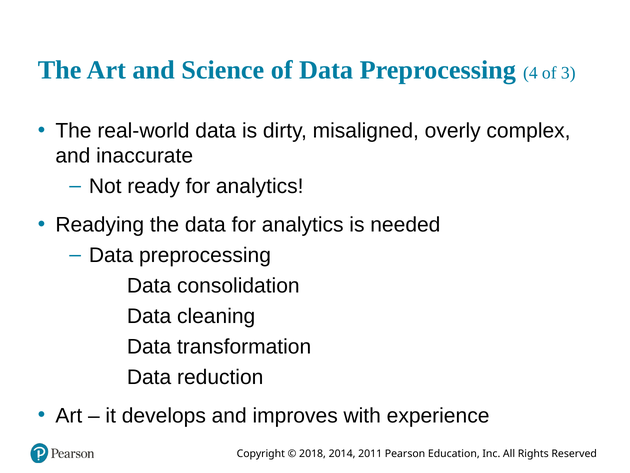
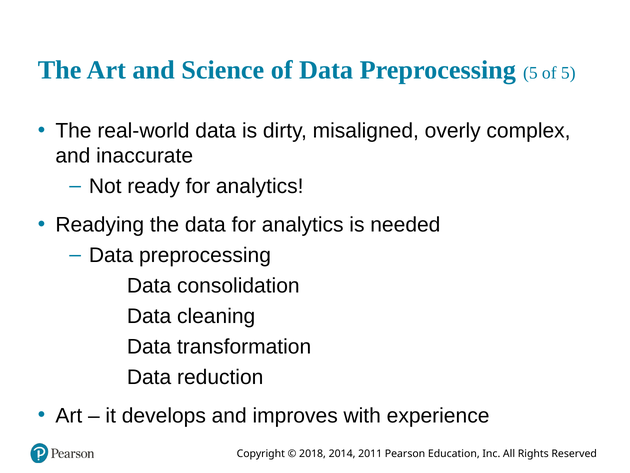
Preprocessing 4: 4 -> 5
of 3: 3 -> 5
